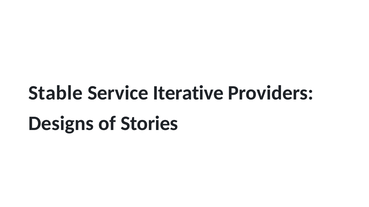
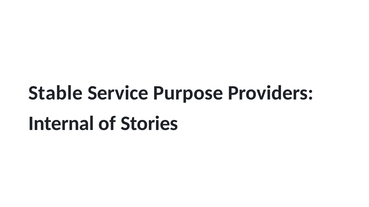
Iterative: Iterative -> Purpose
Designs: Designs -> Internal
